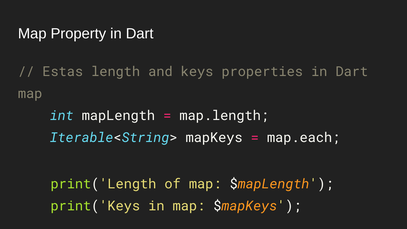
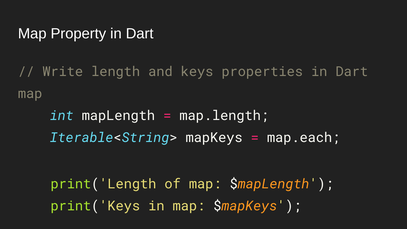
Estas: Estas -> Write
